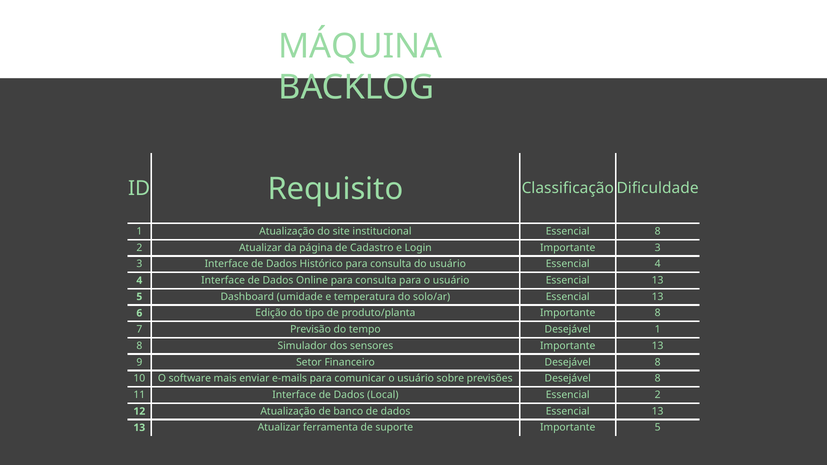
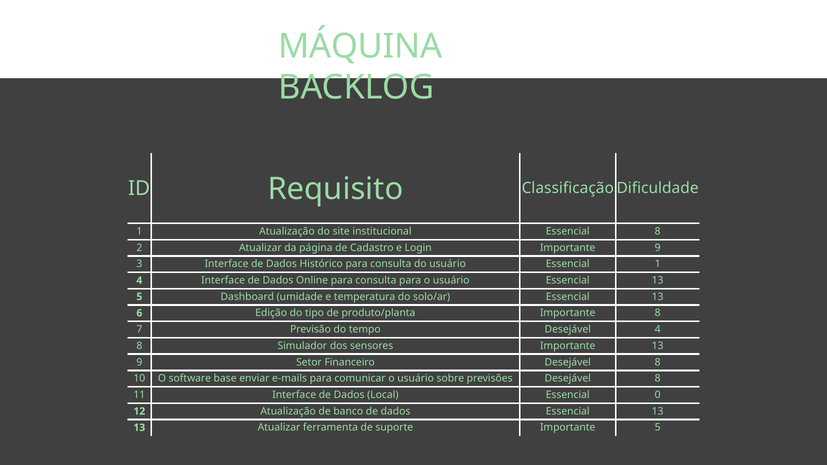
Importante 3: 3 -> 9
Essencial 4: 4 -> 1
Desejável 1: 1 -> 4
mais: mais -> base
Essencial 2: 2 -> 0
